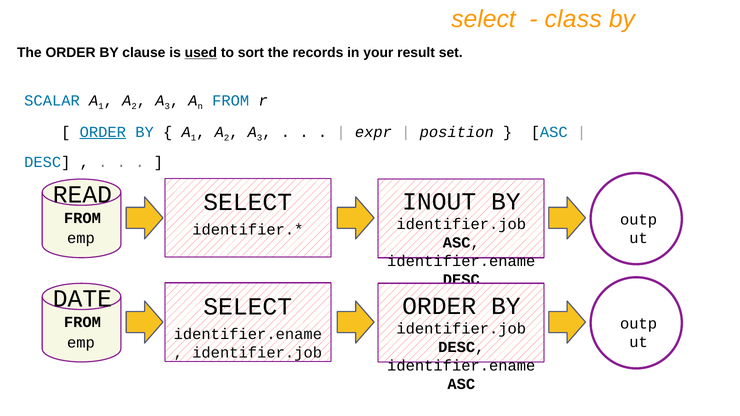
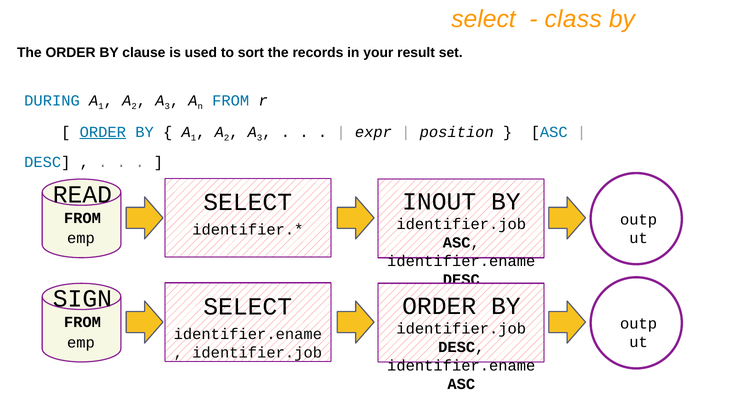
used underline: present -> none
SCALAR: SCALAR -> DURING
DATE: DATE -> SIGN
